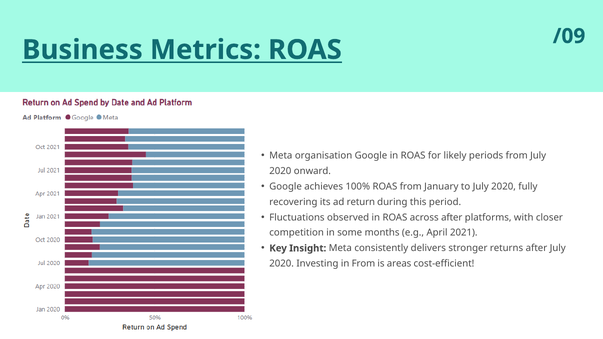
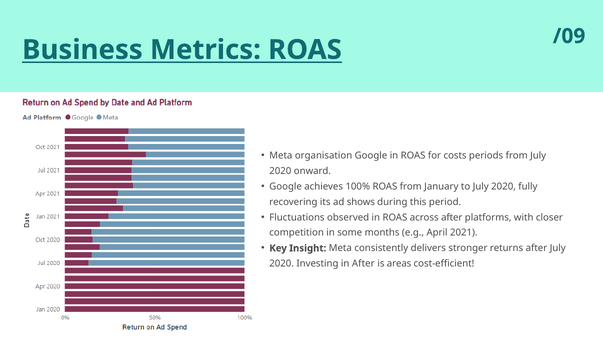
likely: likely -> costs
return: return -> shows
in From: From -> After
